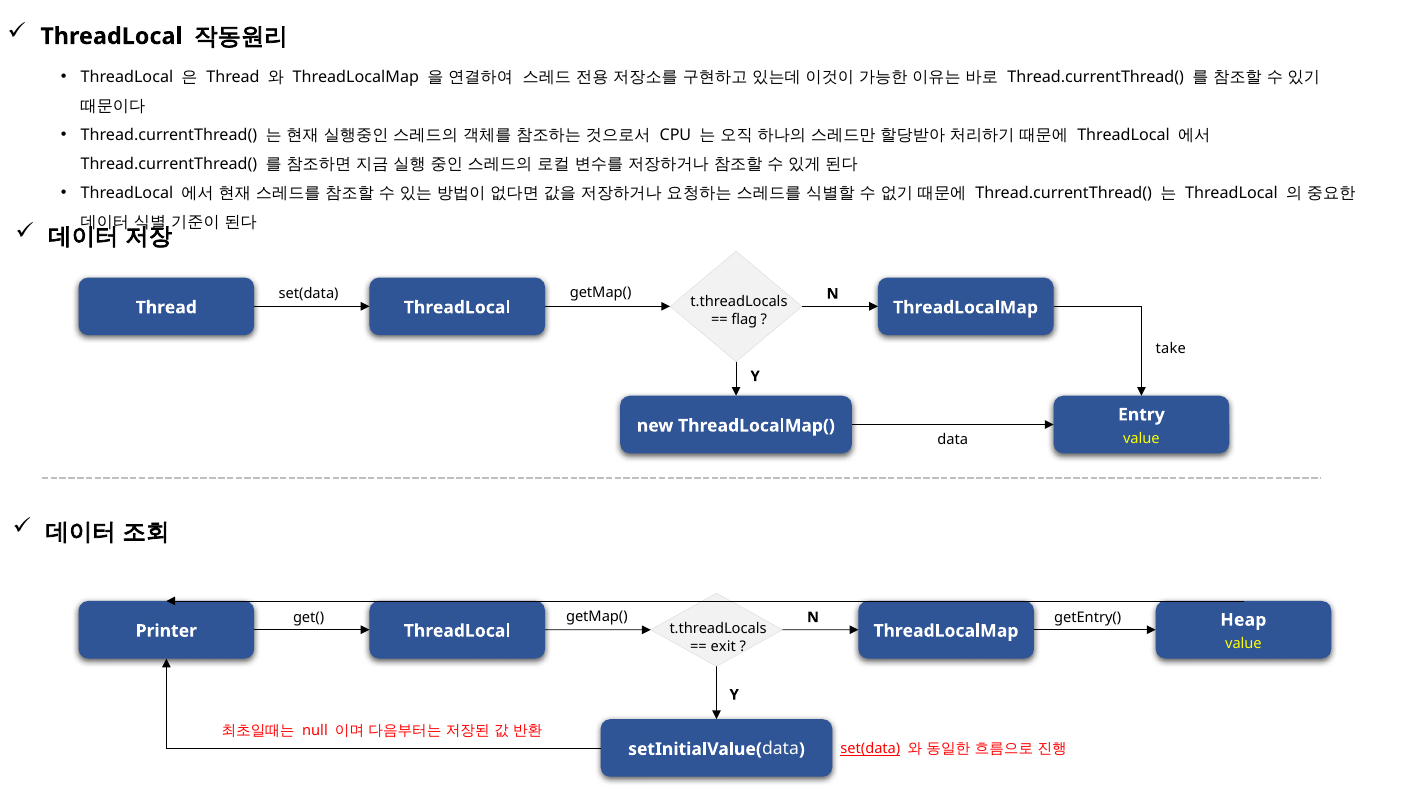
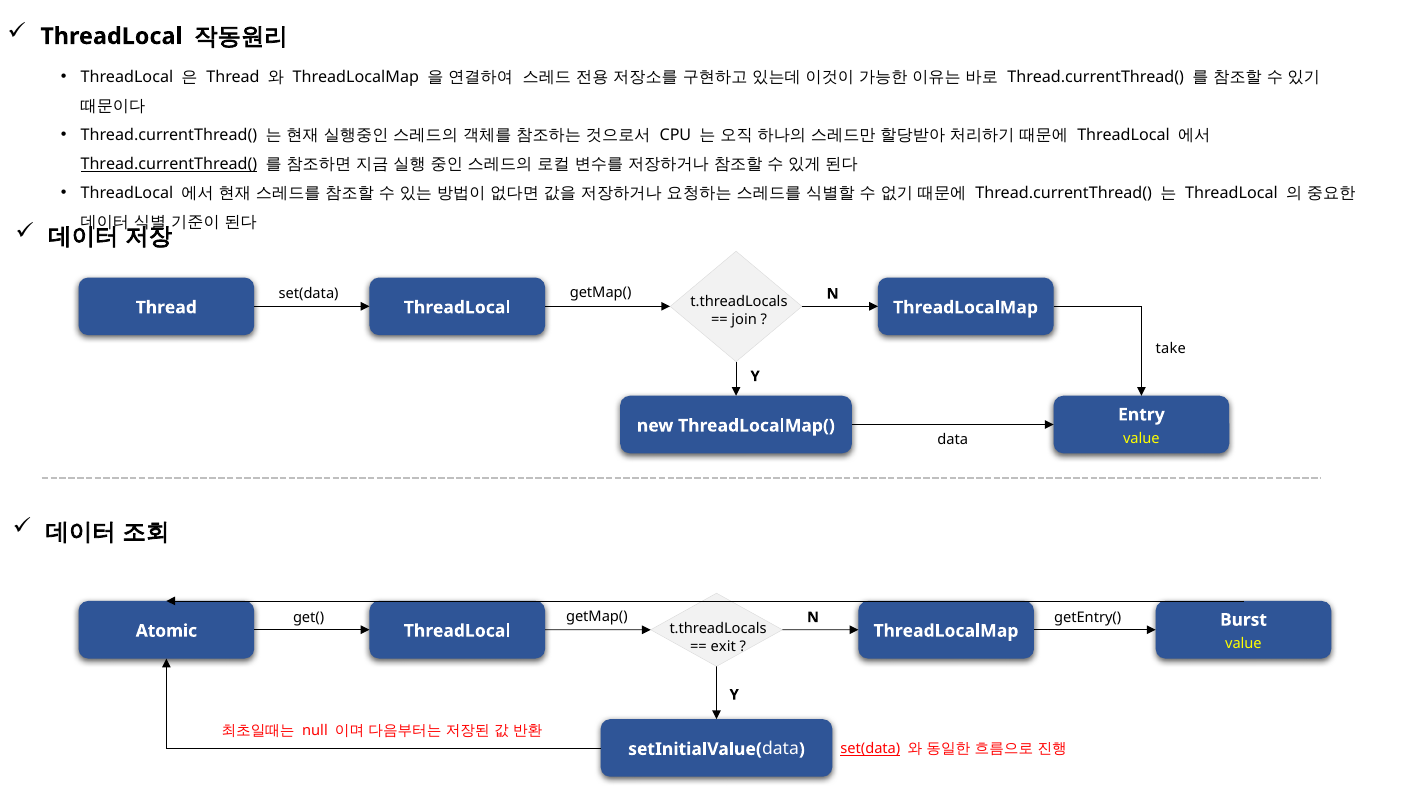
Thread.currentThread( at (169, 164) underline: none -> present
flag: flag -> join
Heap: Heap -> Burst
Printer: Printer -> Atomic
